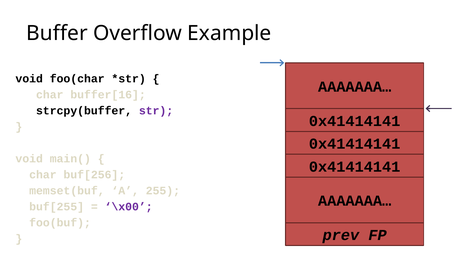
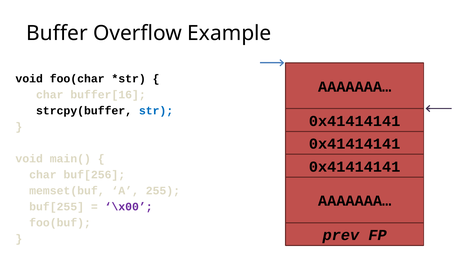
str colour: purple -> blue
